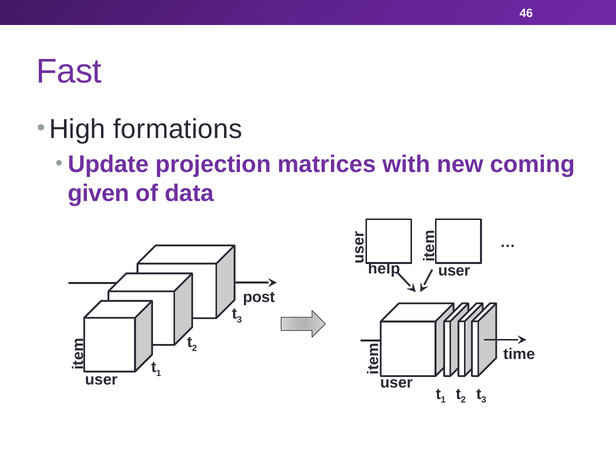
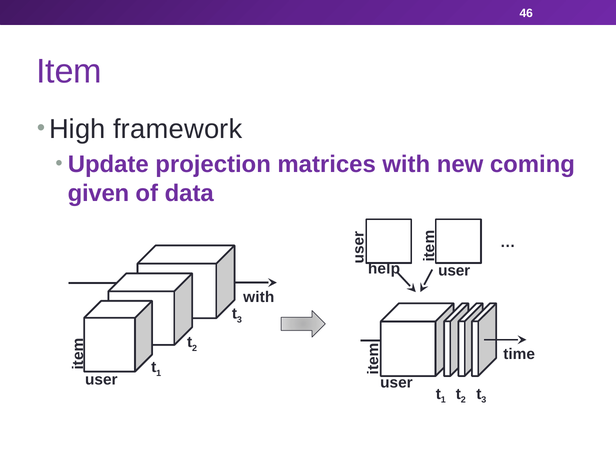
Fast: Fast -> Item
formations: formations -> framework
post at (259, 297): post -> with
